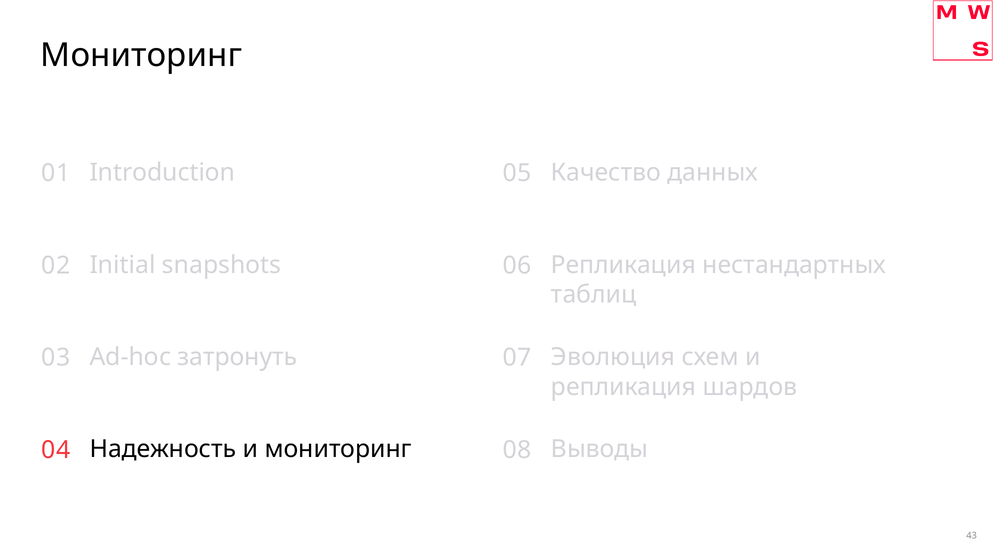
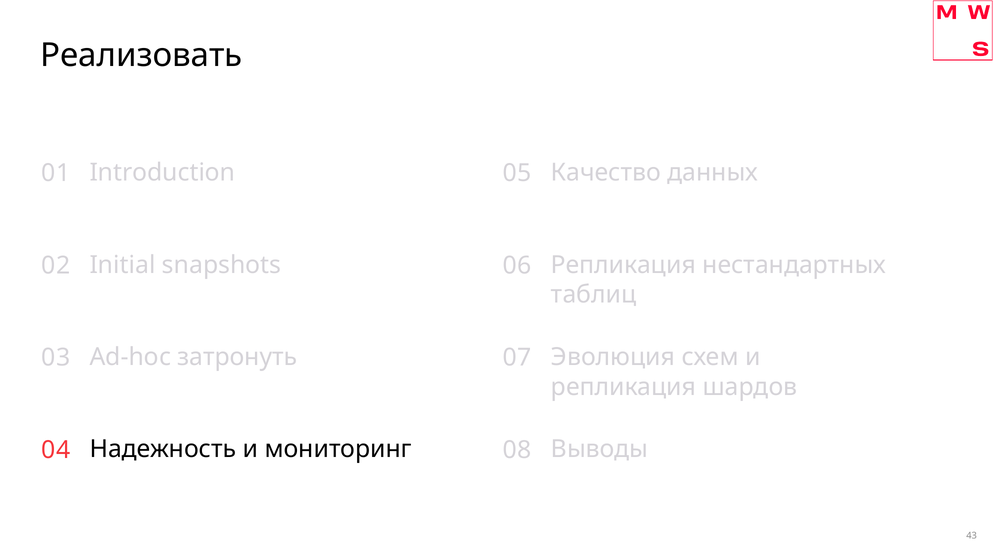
Мониторинг at (141, 55): Мониторинг -> Реализовать
